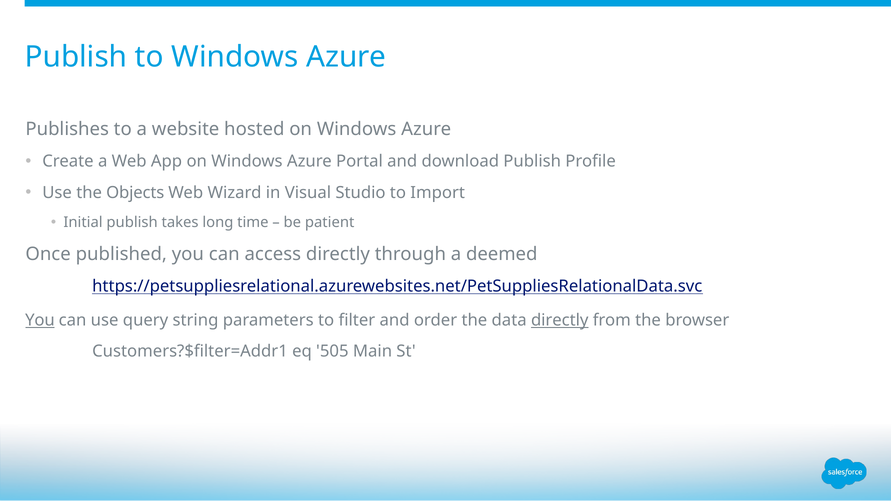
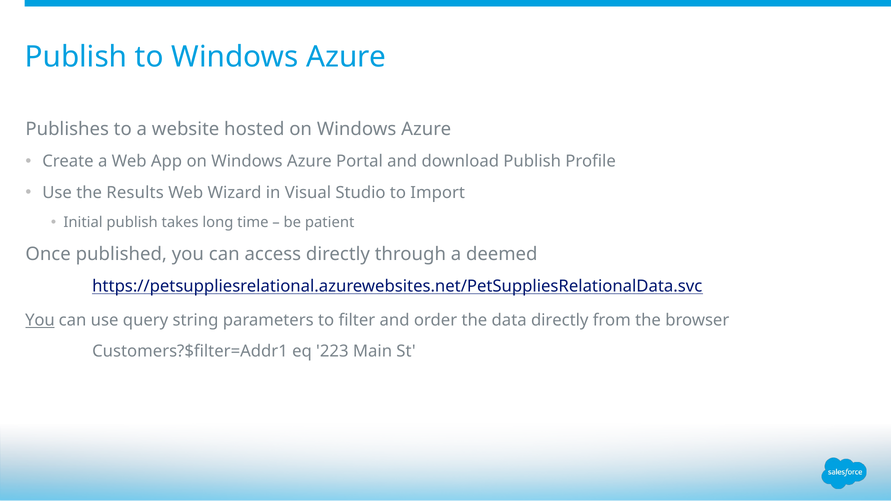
Objects: Objects -> Results
directly at (560, 320) underline: present -> none
505: 505 -> 223
